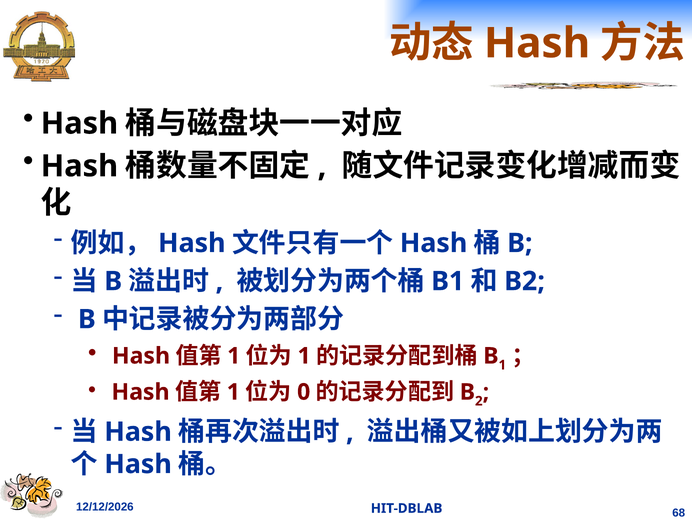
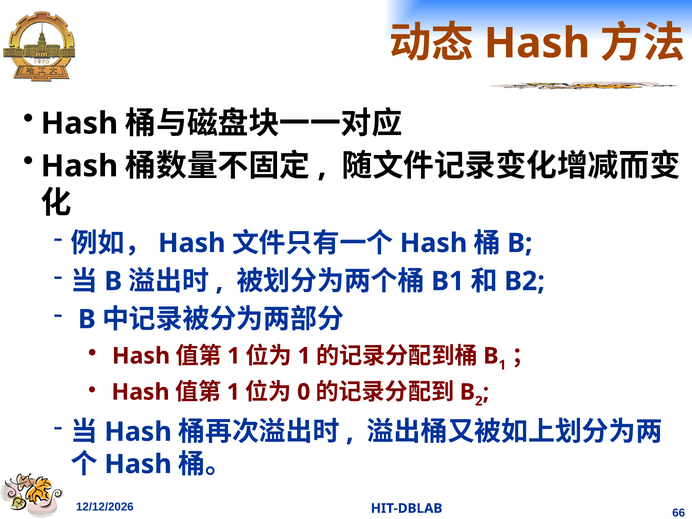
68: 68 -> 66
